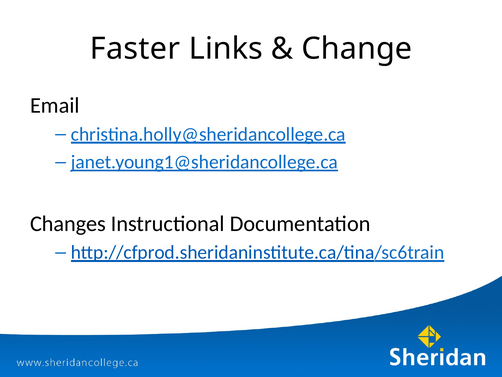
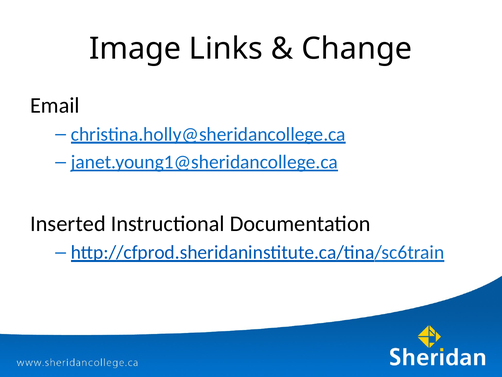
Faster: Faster -> Image
Changes: Changes -> Inserted
